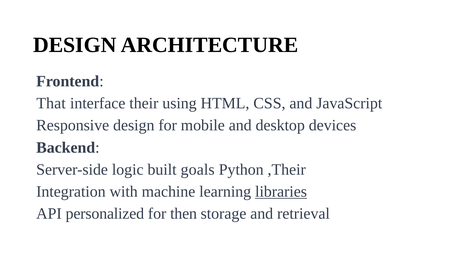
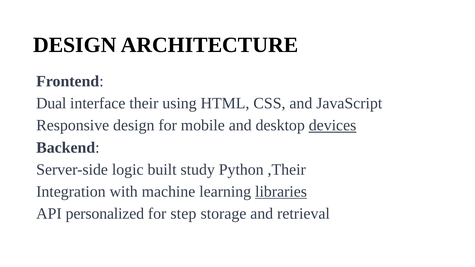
That: That -> Dual
devices underline: none -> present
goals: goals -> study
then: then -> step
